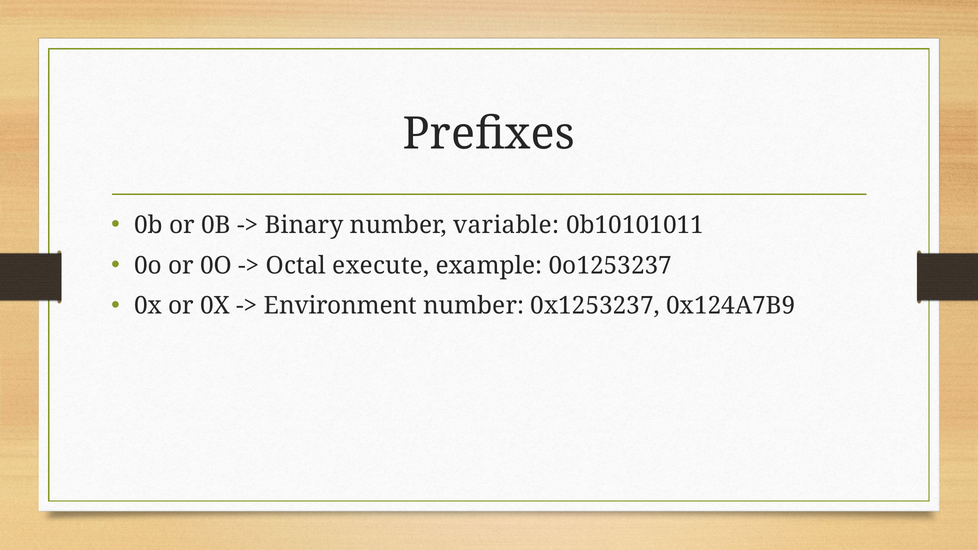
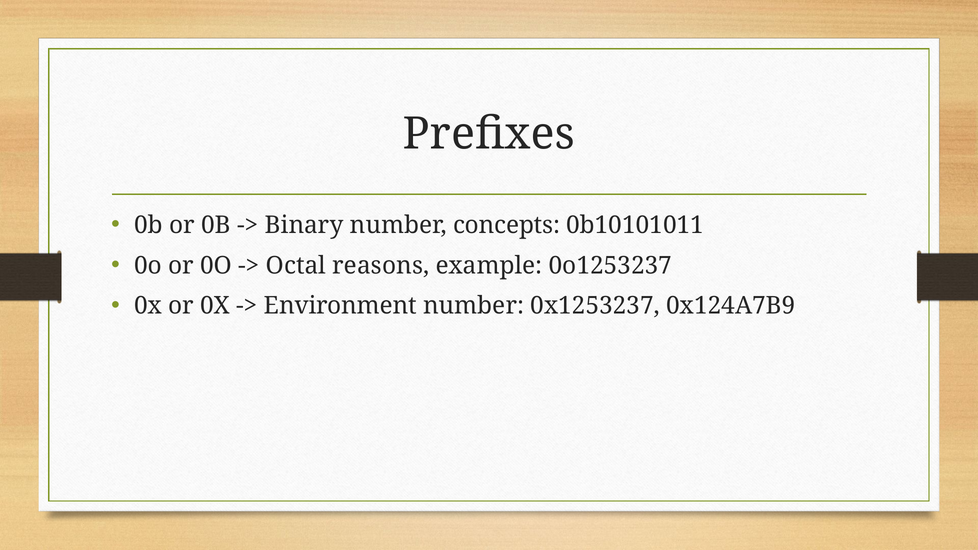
variable: variable -> concepts
execute: execute -> reasons
